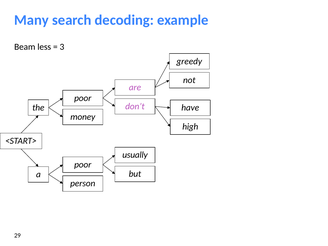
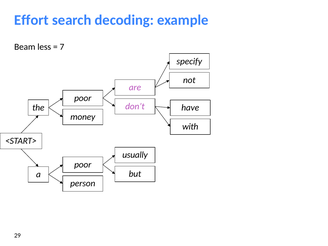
Many: Many -> Effort
3: 3 -> 7
greedy: greedy -> specify
high: high -> with
